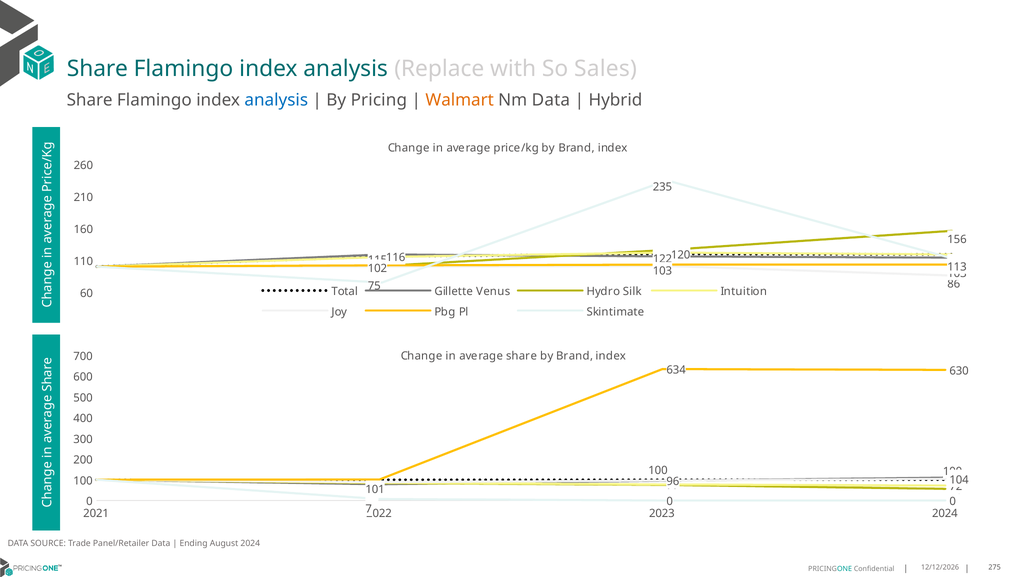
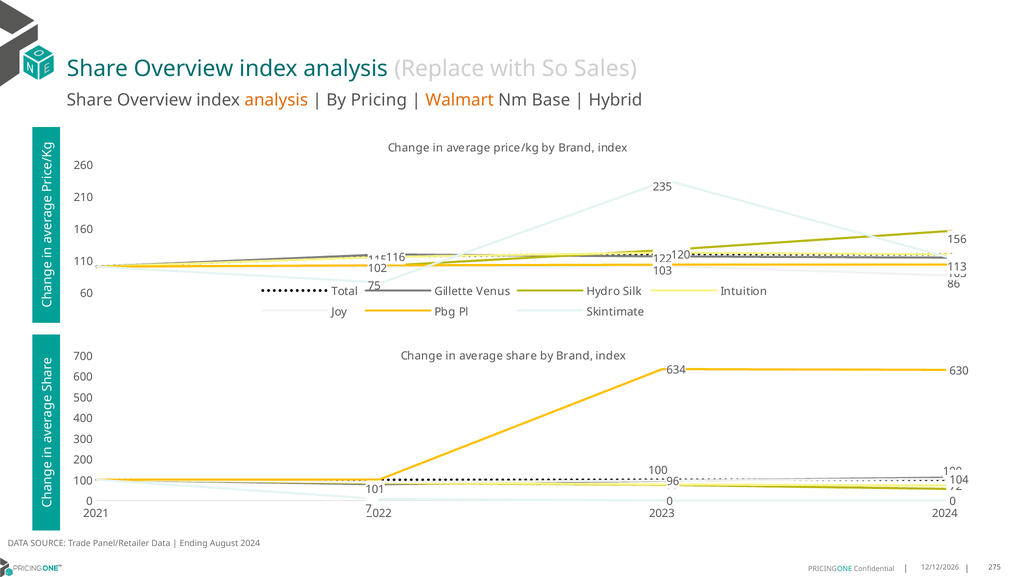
Flamingo at (183, 69): Flamingo -> Overview
Flamingo at (154, 100): Flamingo -> Overview
analysis at (276, 100) colour: blue -> orange
Nm Data: Data -> Base
